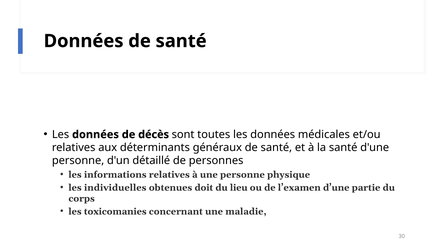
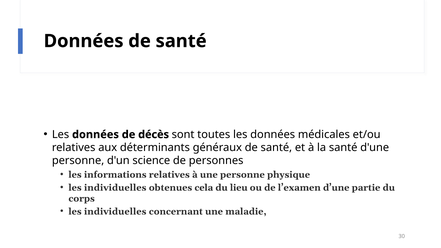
détaillé: détaillé -> science
doit: doit -> cela
toxicomanies at (115, 212): toxicomanies -> individuelles
